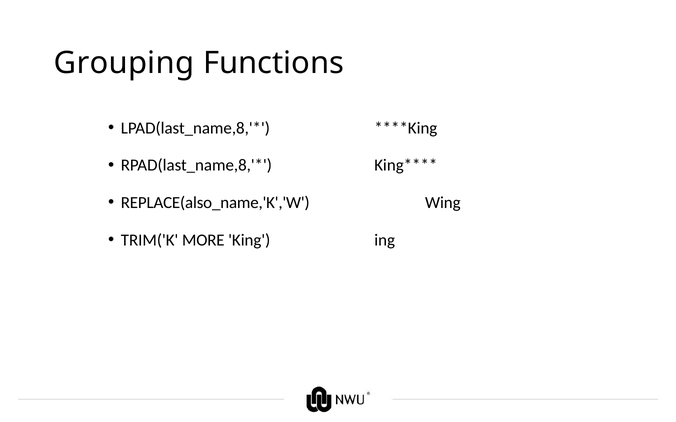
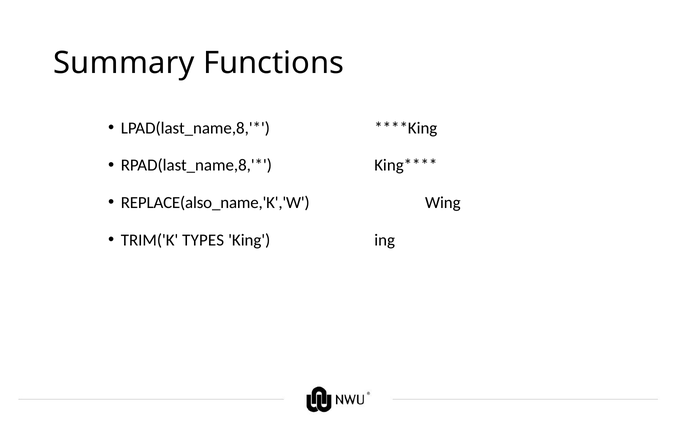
Grouping: Grouping -> Summary
MORE: MORE -> TYPES
